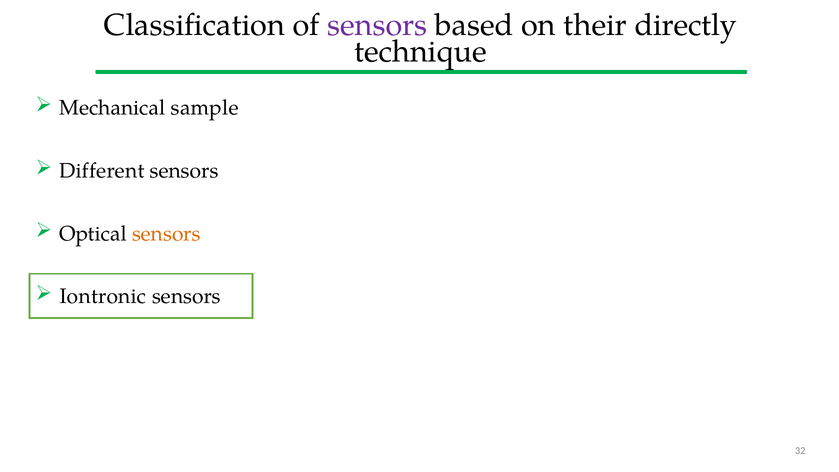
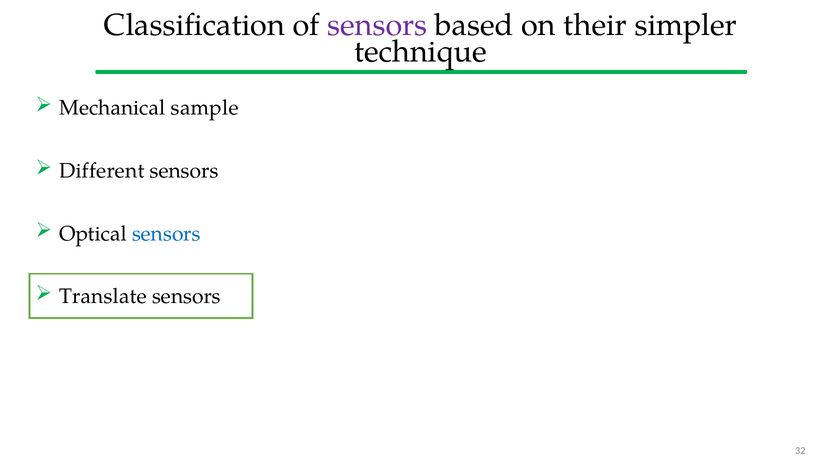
directly: directly -> simpler
sensors at (166, 234) colour: orange -> blue
Iontronic: Iontronic -> Translate
